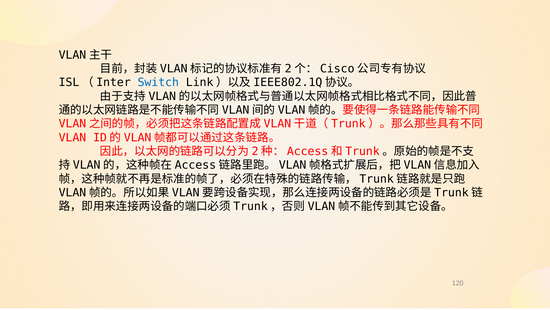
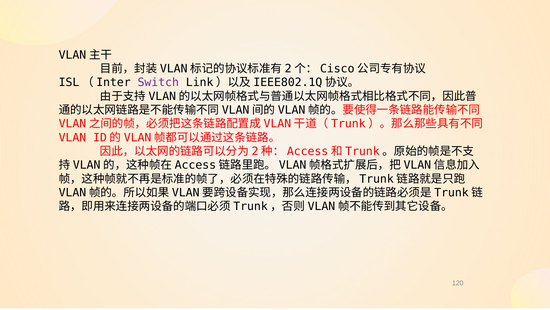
Switch colour: blue -> purple
